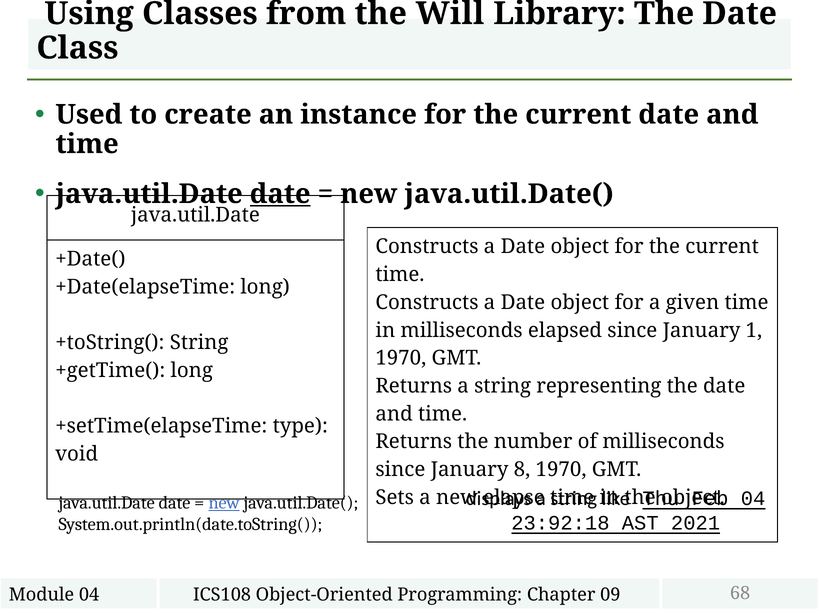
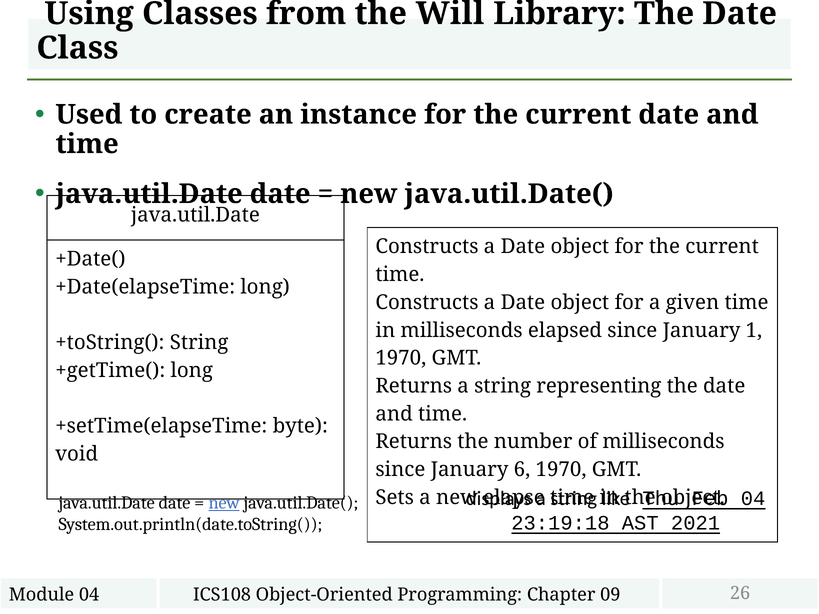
date at (280, 194) underline: present -> none
type: type -> byte
8: 8 -> 6
23:92:18: 23:92:18 -> 23:19:18
68: 68 -> 26
